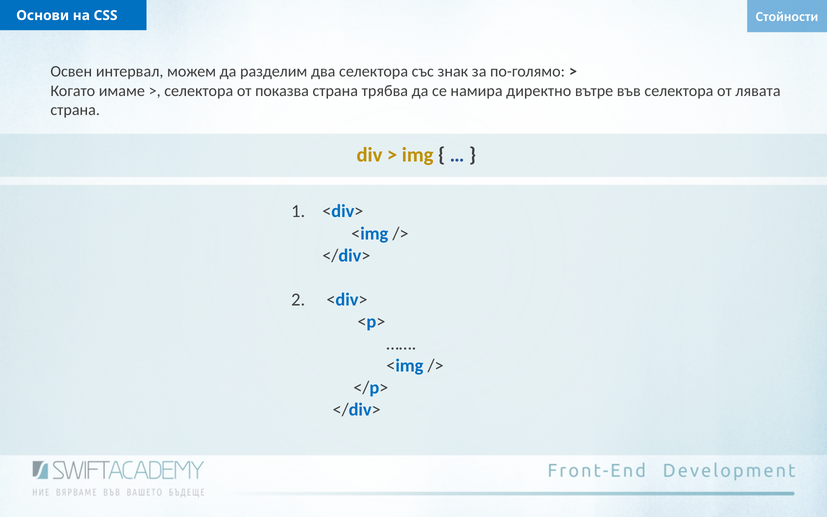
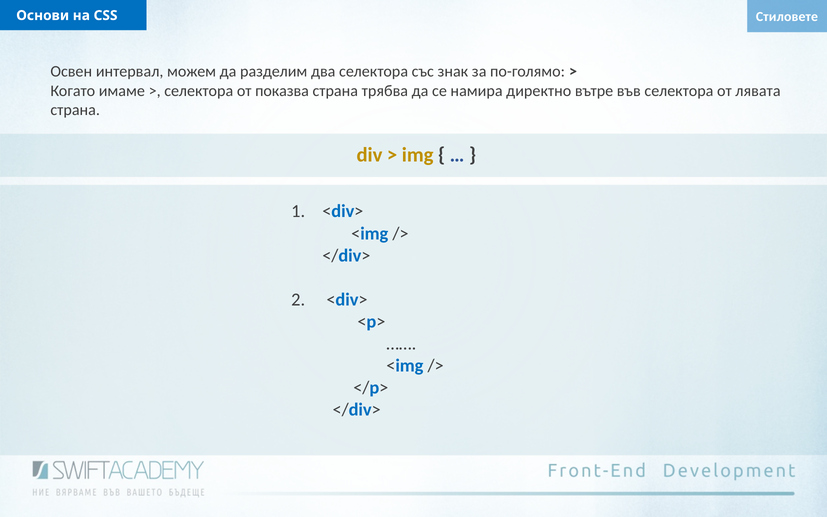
Стойности: Стойности -> Стиловете
